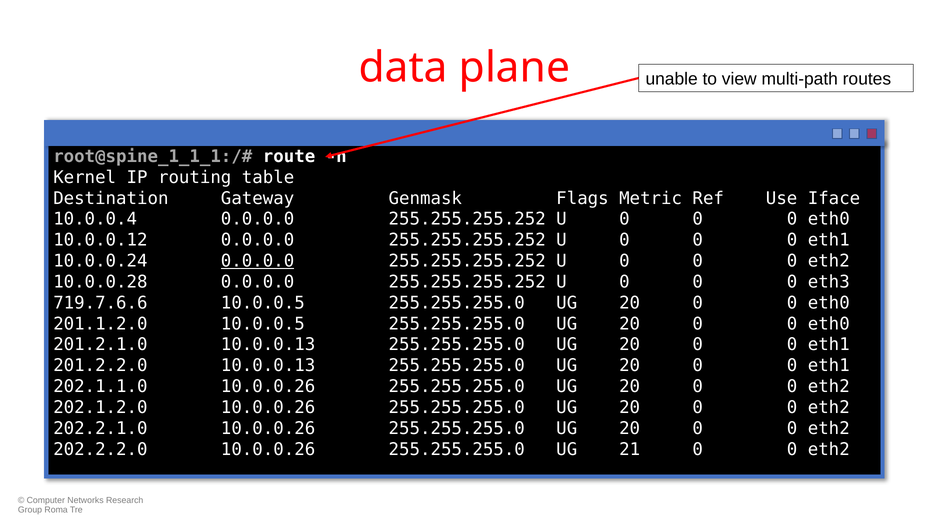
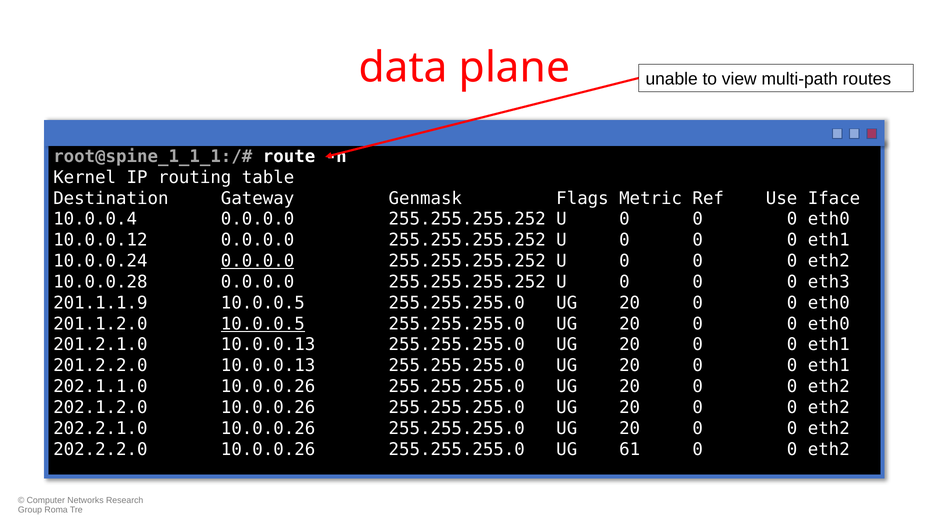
719.7.6.6: 719.7.6.6 -> 201.1.1.9
10.0.0.5 at (263, 324) underline: none -> present
21: 21 -> 61
